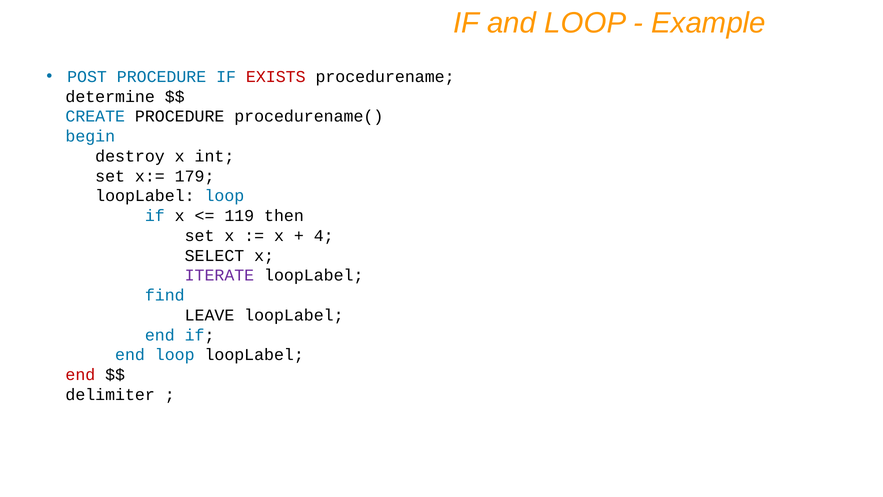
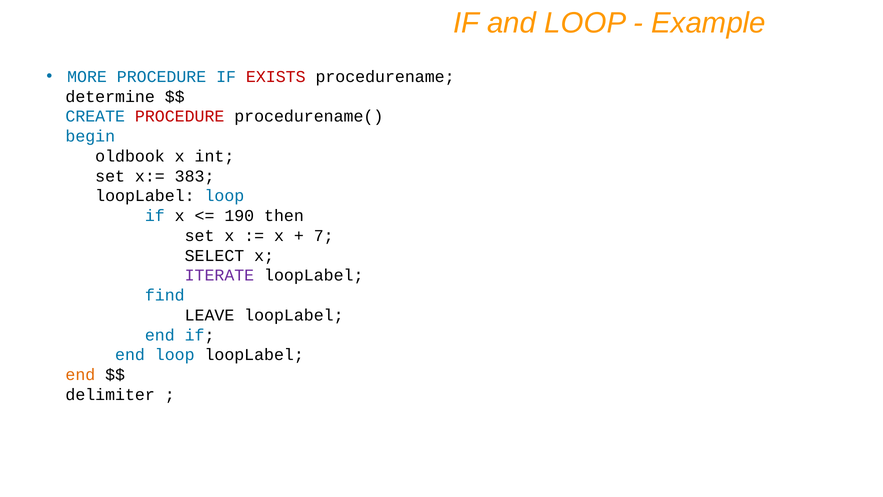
POST: POST -> MORE
PROCEDURE at (180, 116) colour: black -> red
destroy: destroy -> oldbook
179: 179 -> 383
119: 119 -> 190
4: 4 -> 7
end at (80, 375) colour: red -> orange
